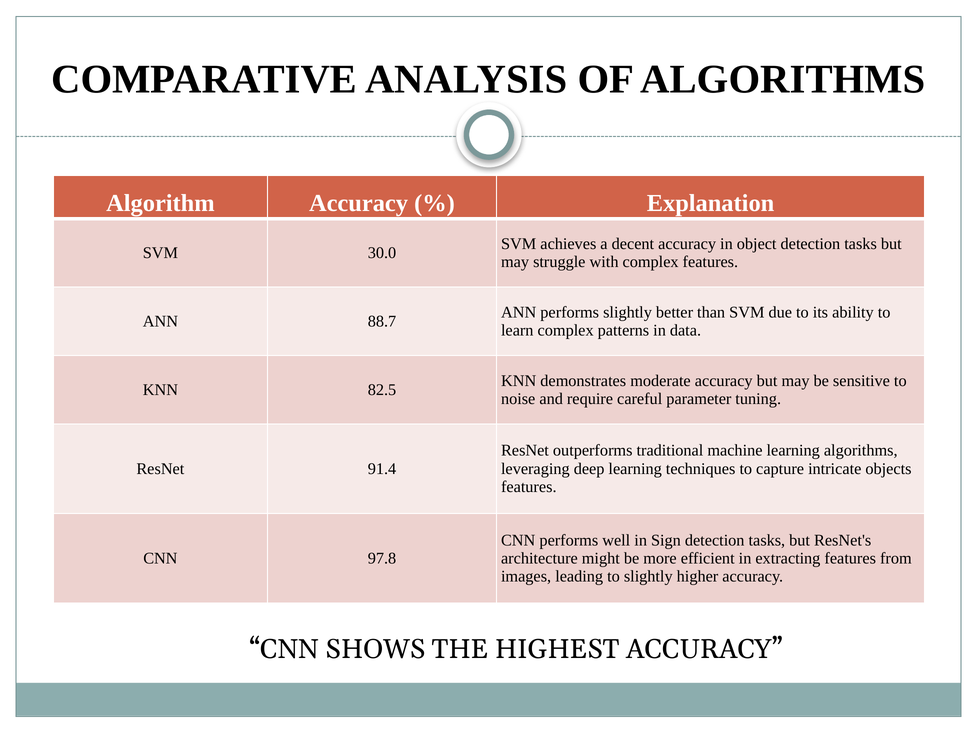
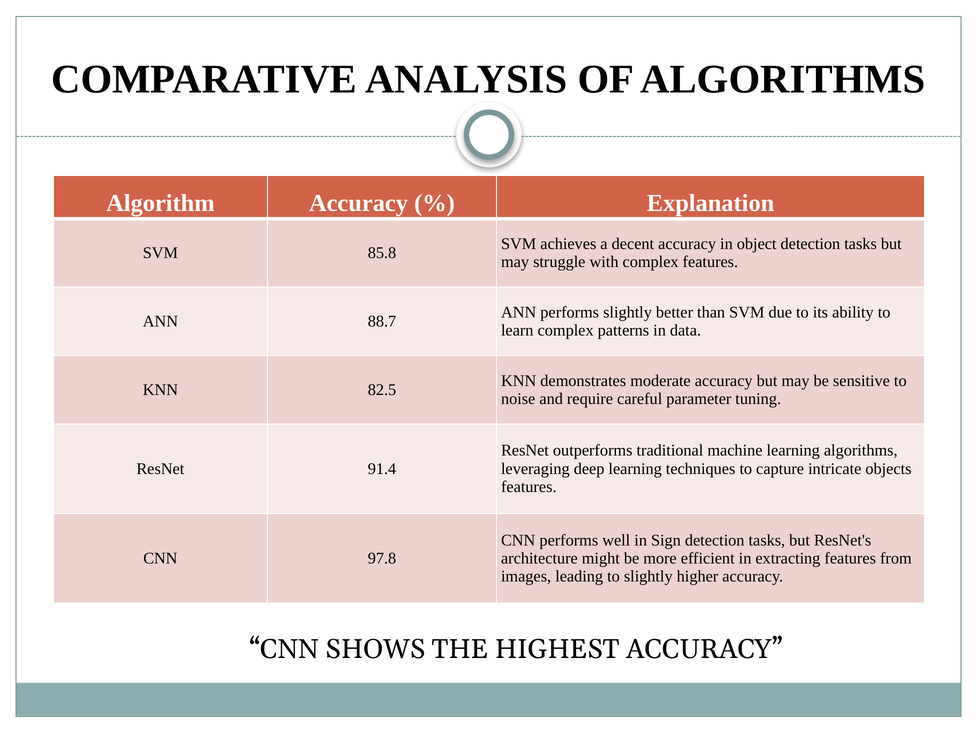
30.0: 30.0 -> 85.8
